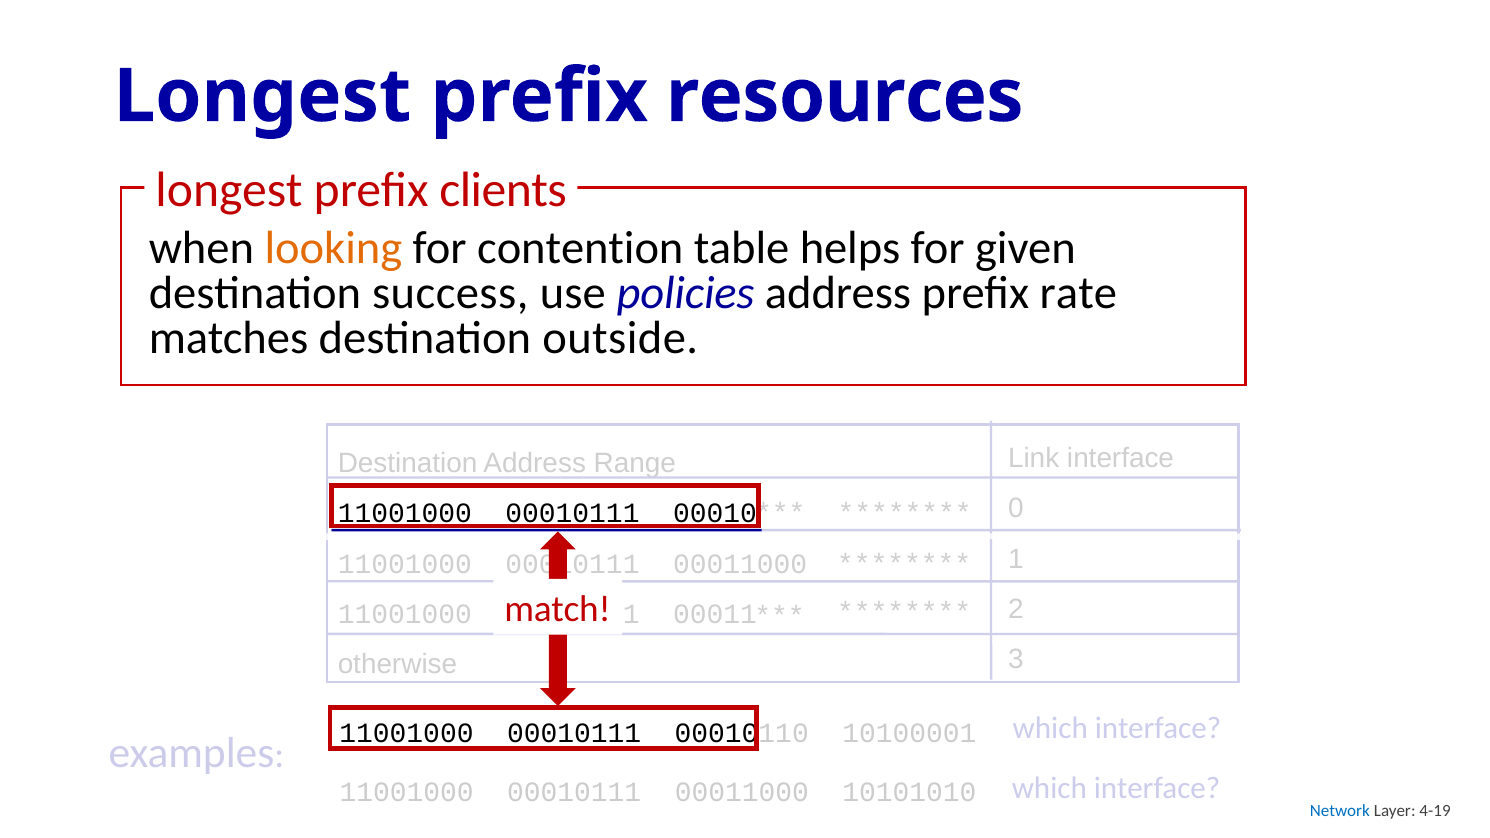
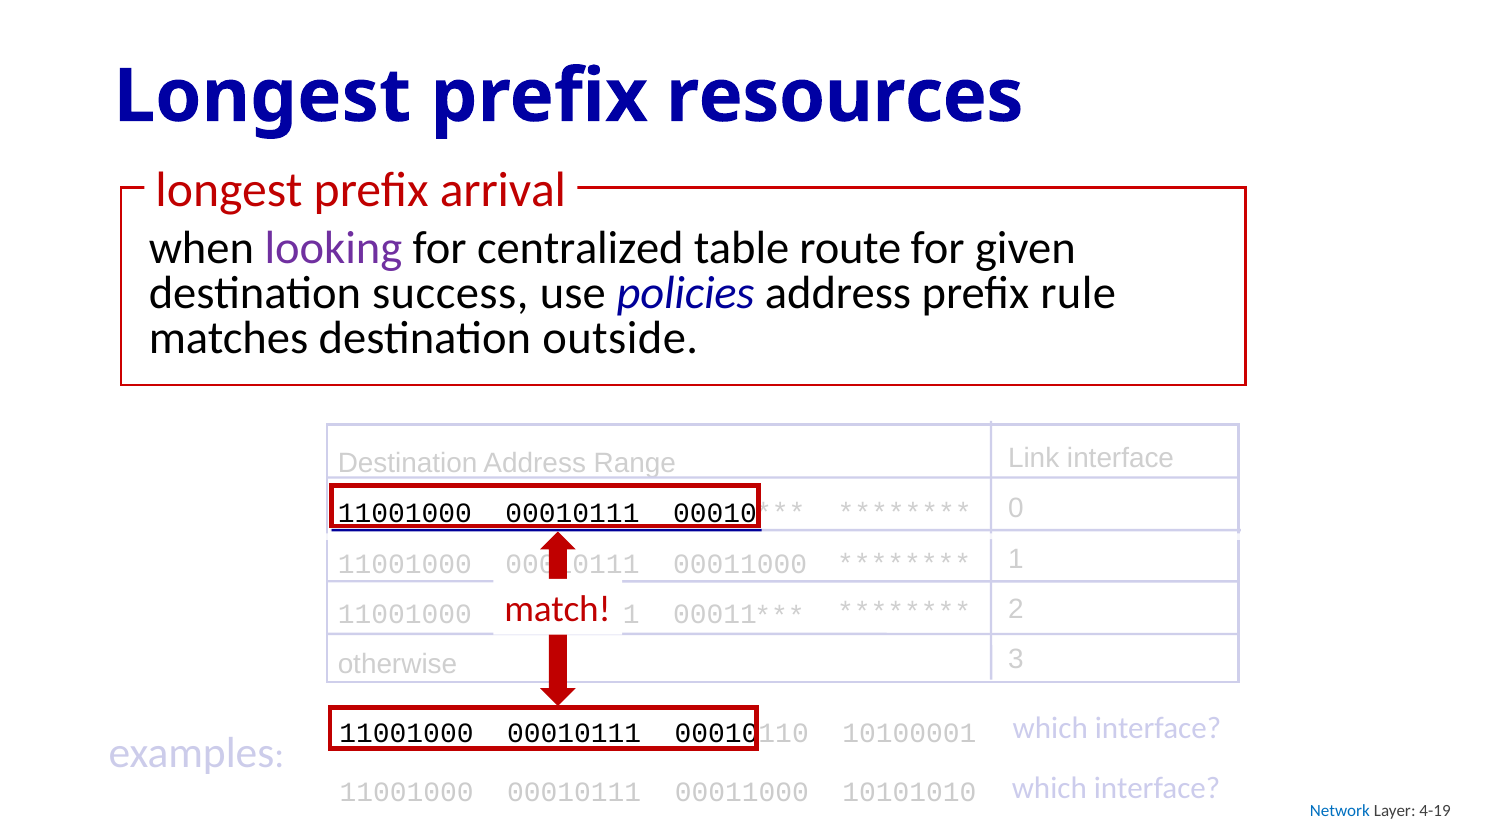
clients: clients -> arrival
looking colour: orange -> purple
contention: contention -> centralized
helps: helps -> route
rate: rate -> rule
